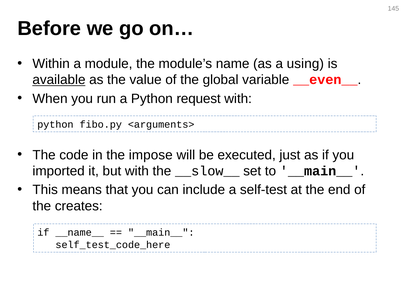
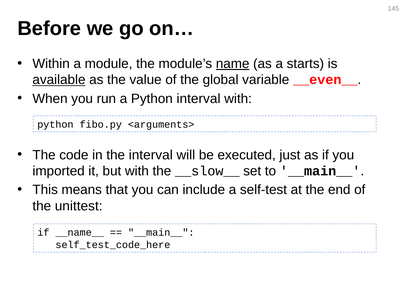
name underline: none -> present
using: using -> starts
Python request: request -> interval
the impose: impose -> interval
creates: creates -> unittest
